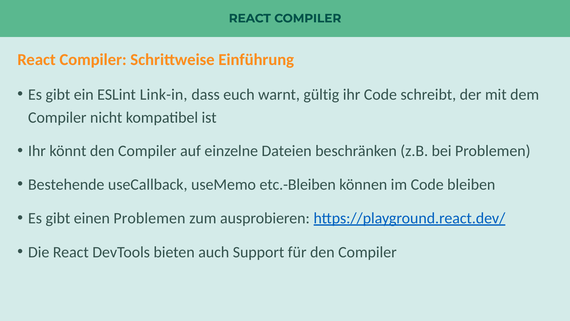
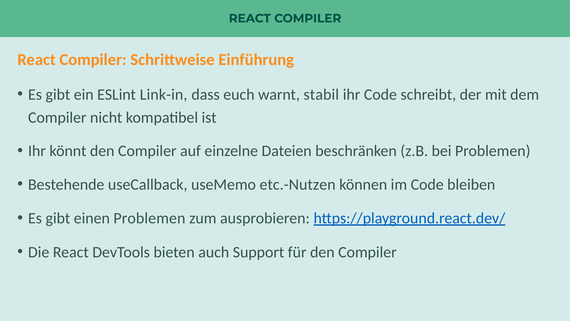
gültig: gültig -> stabil
etc.-Bleiben: etc.-Bleiben -> etc.-Nutzen
